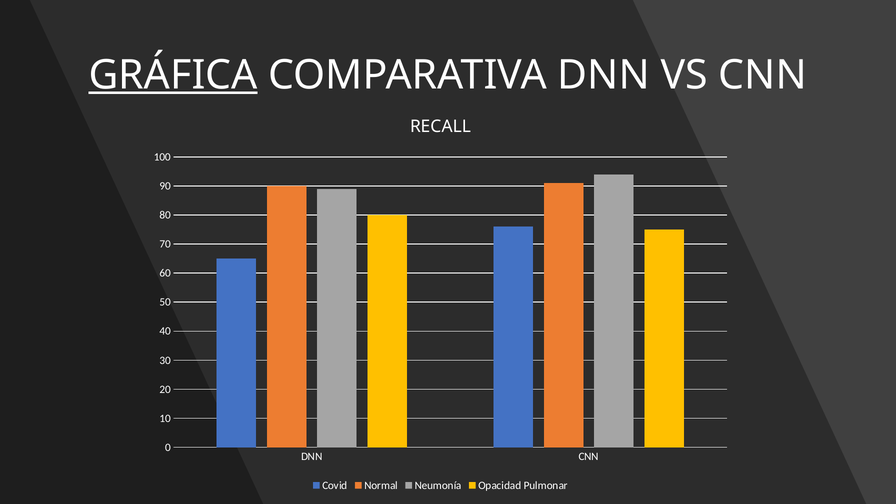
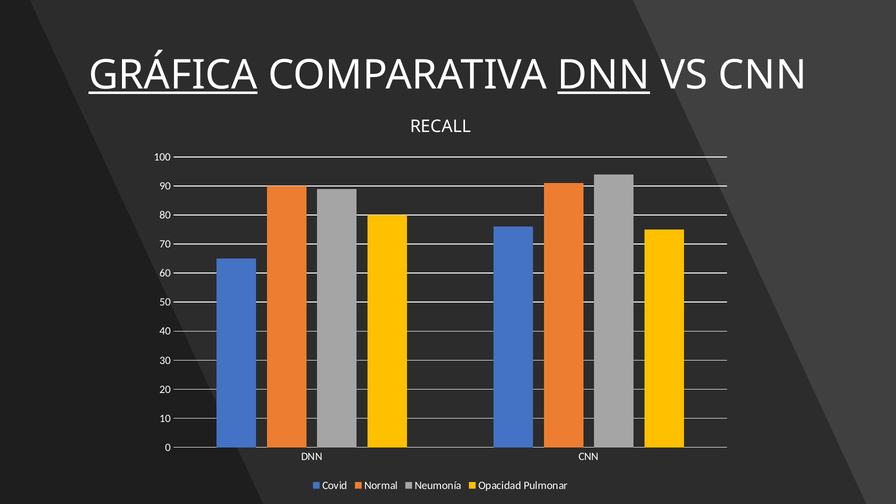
DNN at (604, 75) underline: none -> present
